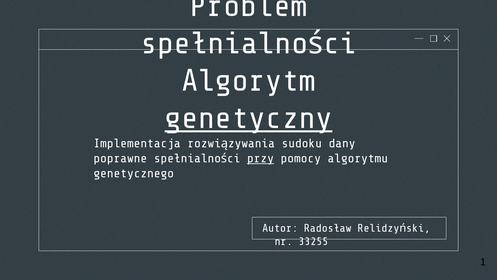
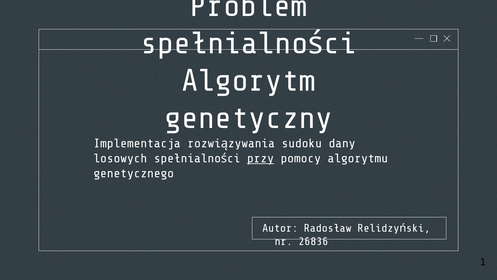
genetyczny underline: present -> none
poprawne: poprawne -> losowych
33255: 33255 -> 26836
